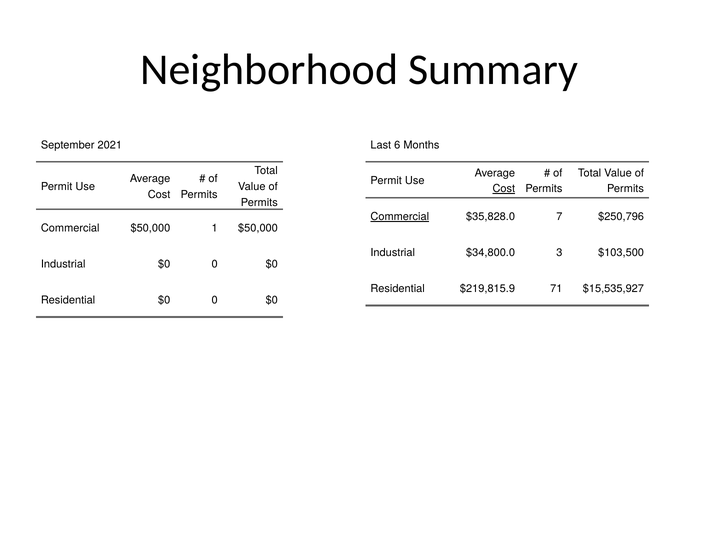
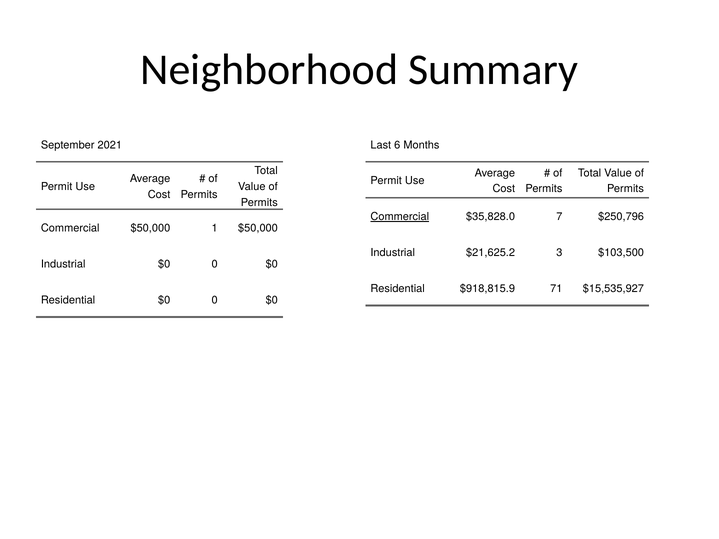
Cost at (504, 189) underline: present -> none
$34,800.0: $34,800.0 -> $21,625.2
$219,815.9: $219,815.9 -> $918,815.9
